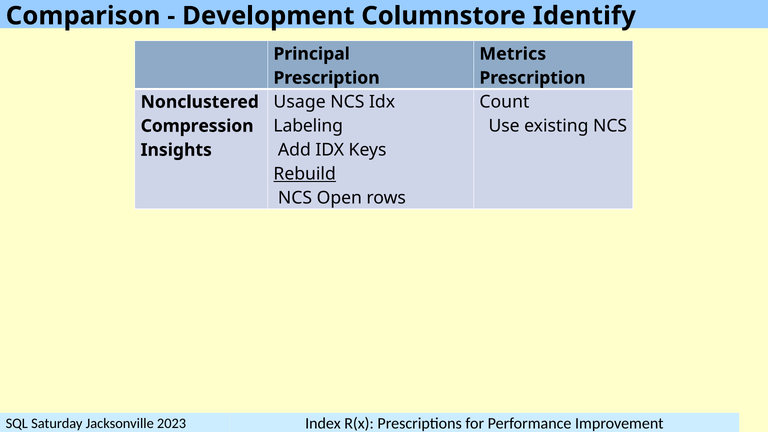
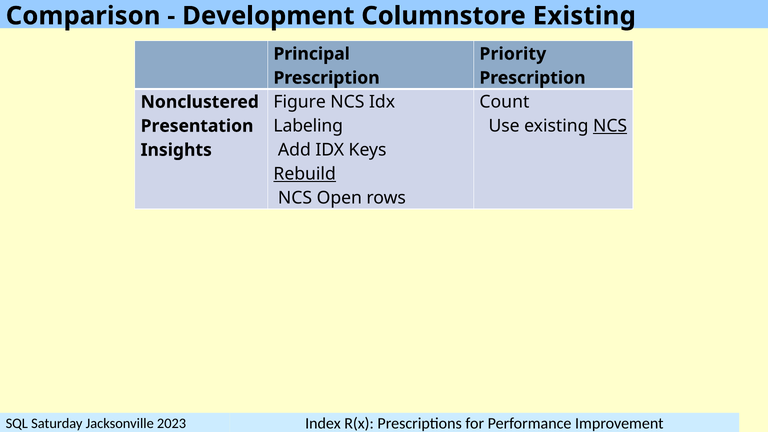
Columnstore Identify: Identify -> Existing
Metrics: Metrics -> Priority
Usage: Usage -> Figure
NCS at (610, 126) underline: none -> present
Compression: Compression -> Presentation
